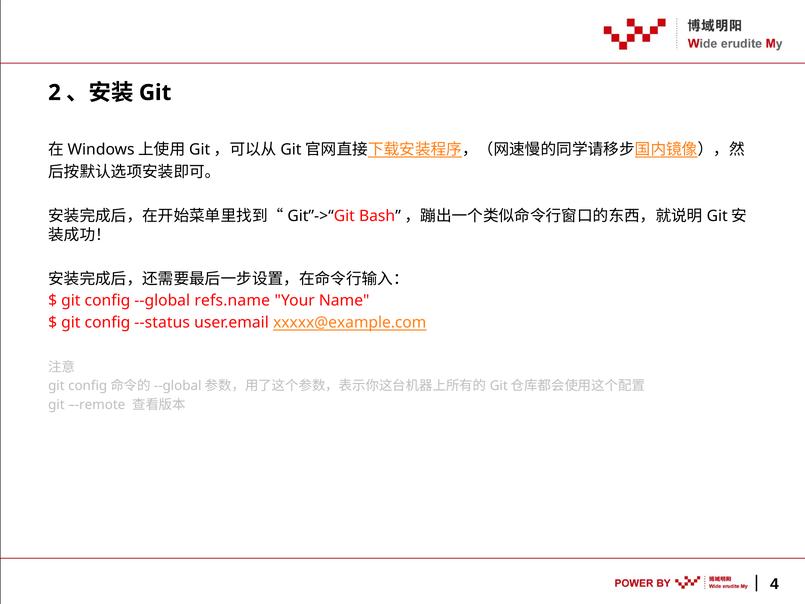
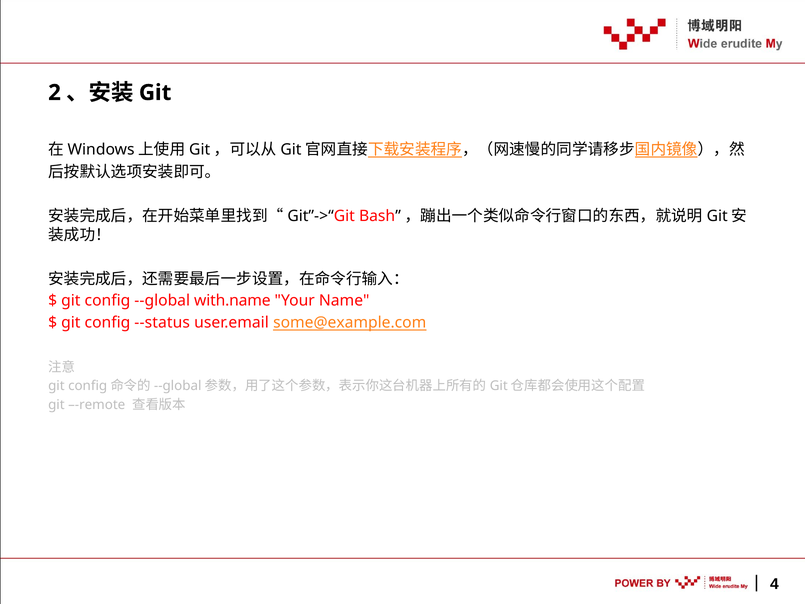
refs.name: refs.name -> with.name
xxxxx@example.com: xxxxx@example.com -> some@example.com
